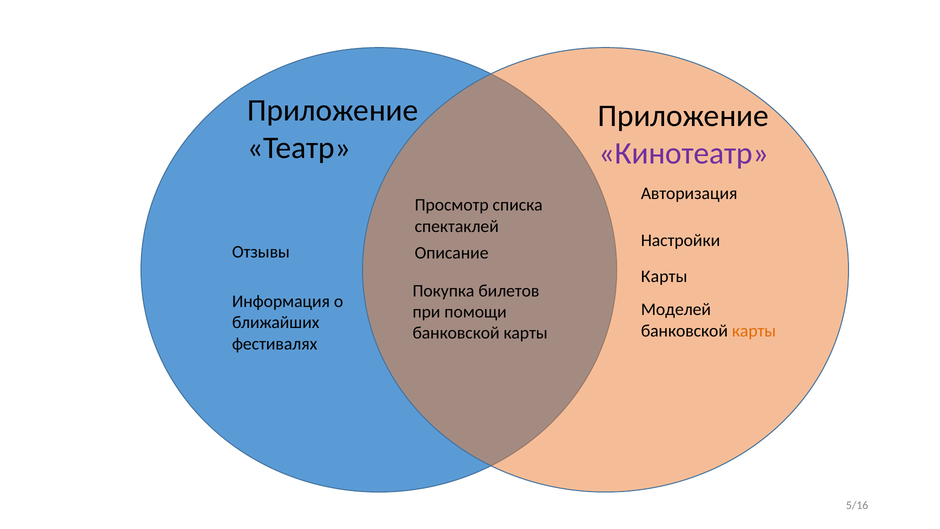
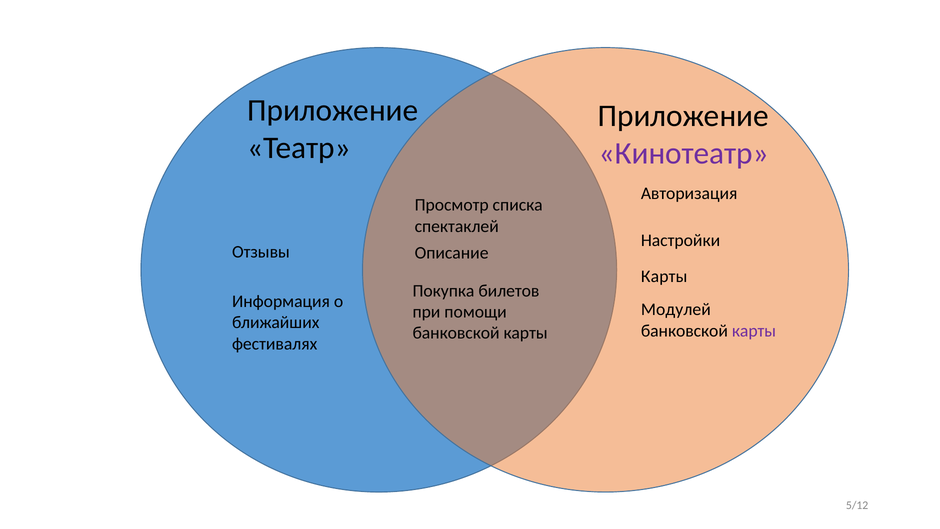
Моделей: Моделей -> Модулей
карты at (754, 331) colour: orange -> purple
5/16: 5/16 -> 5/12
